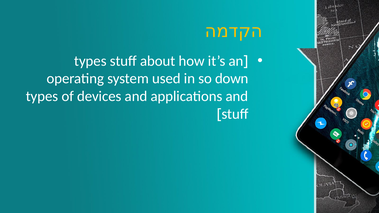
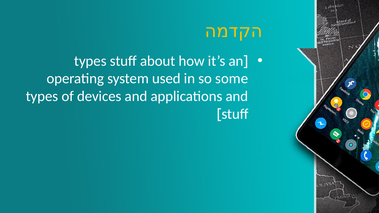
down: down -> some
